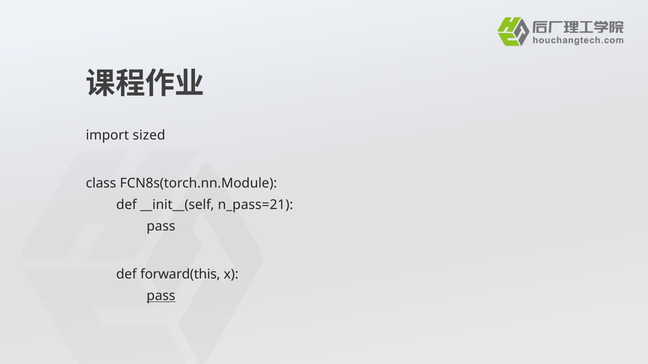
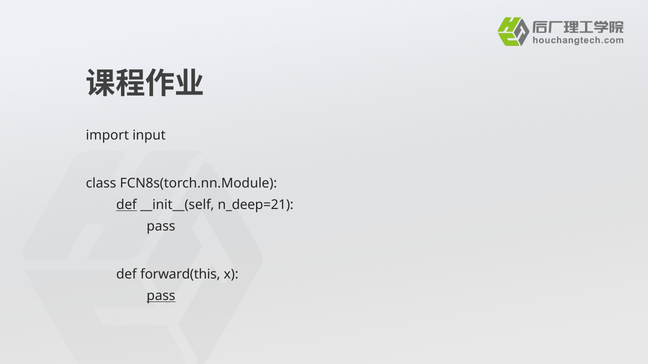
sized: sized -> input
def at (126, 205) underline: none -> present
n_pass=21: n_pass=21 -> n_deep=21
